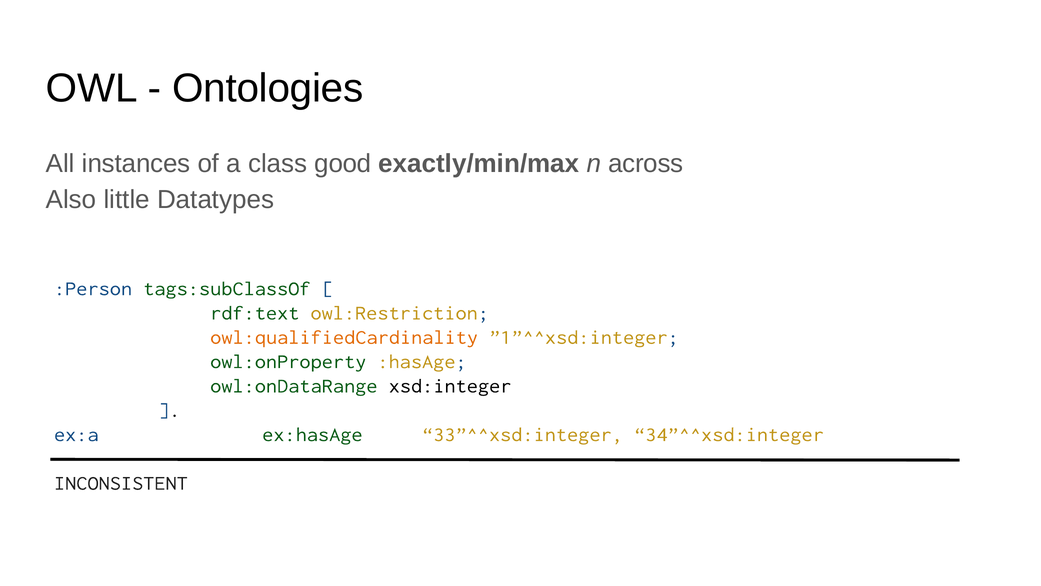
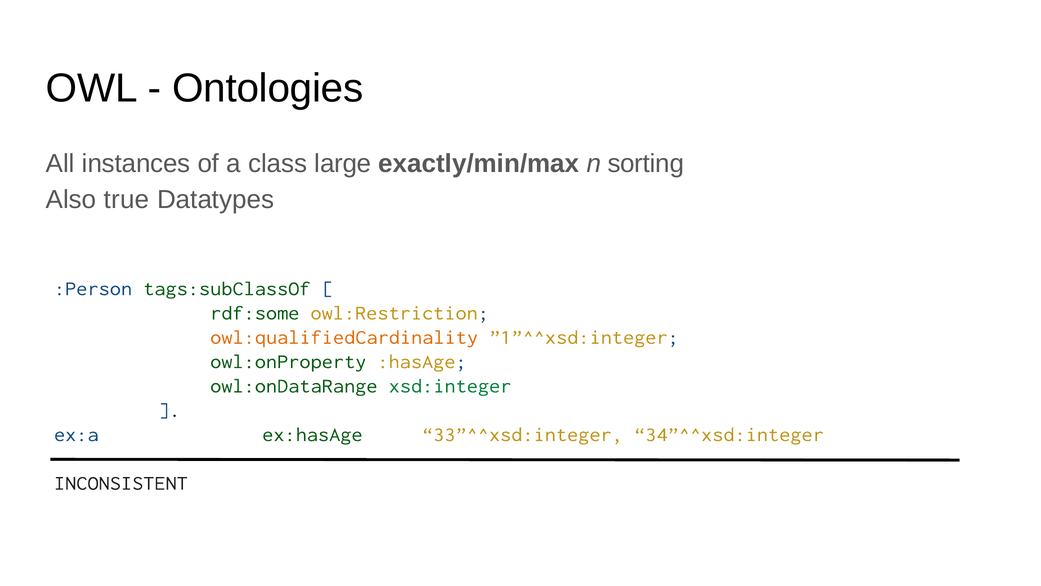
good: good -> large
across: across -> sorting
little: little -> true
rdf:text: rdf:text -> rdf:some
xsd:integer colour: black -> green
